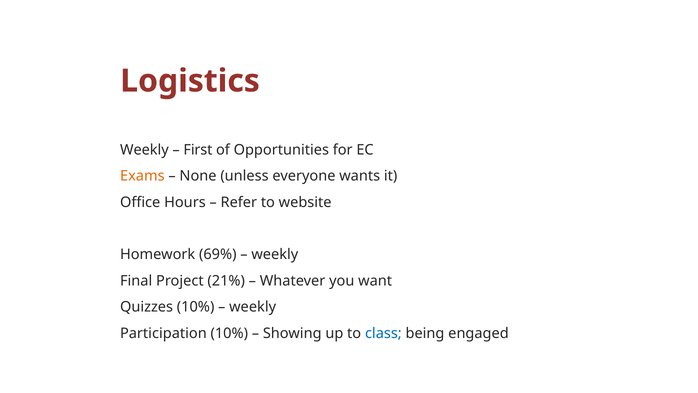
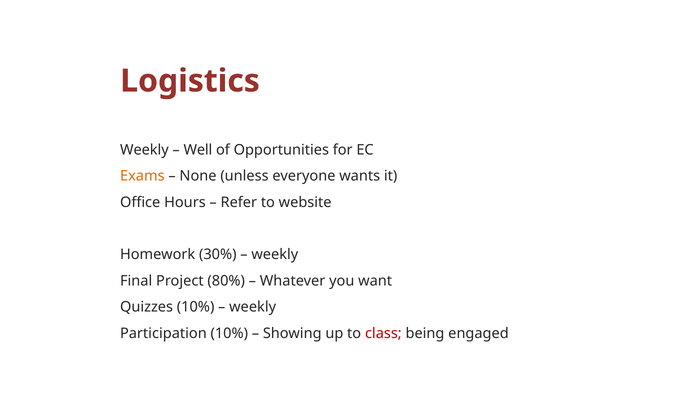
First: First -> Well
69%: 69% -> 30%
21%: 21% -> 80%
class colour: blue -> red
